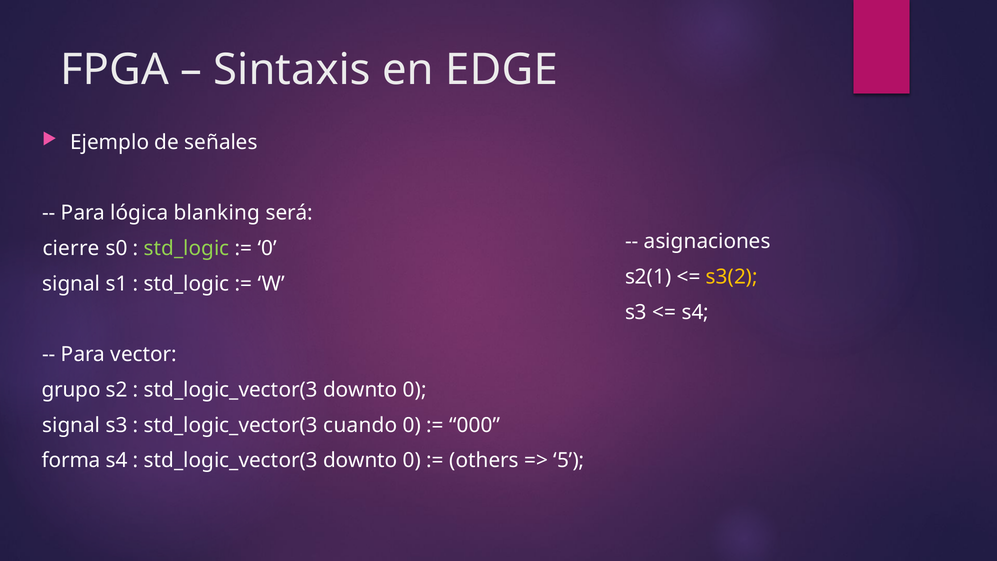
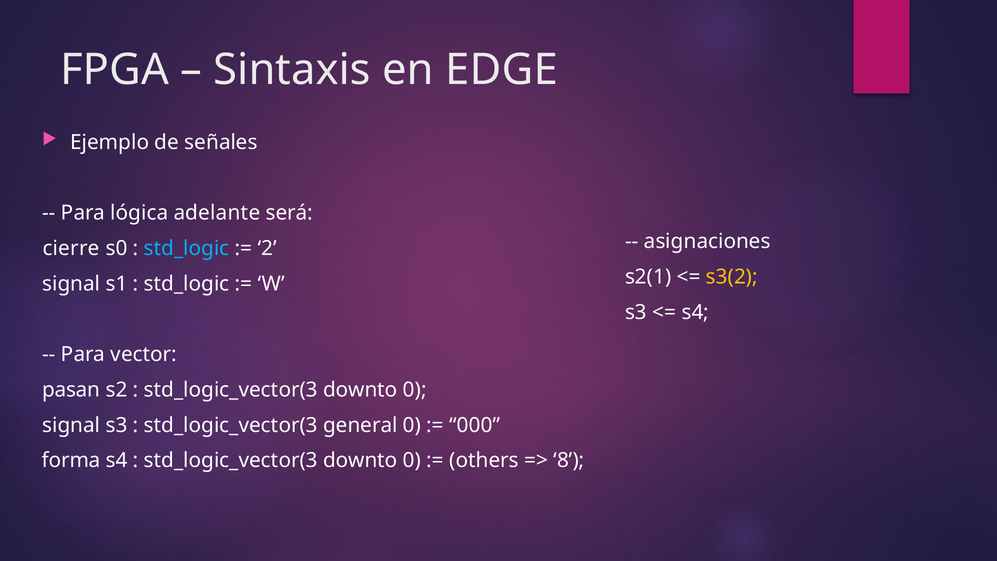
blanking: blanking -> adelante
std_logic at (187, 248) colour: light green -> light blue
0 at (267, 248): 0 -> 2
grupo: grupo -> pasan
cuando: cuando -> general
5: 5 -> 8
